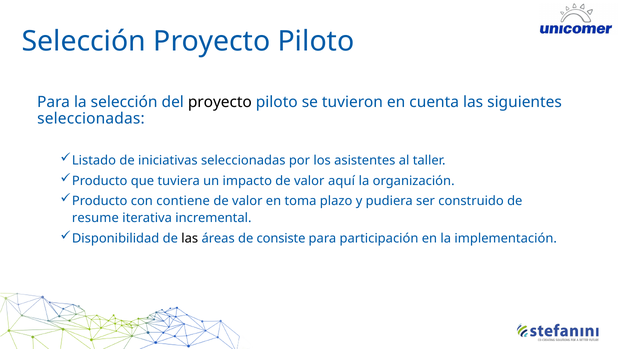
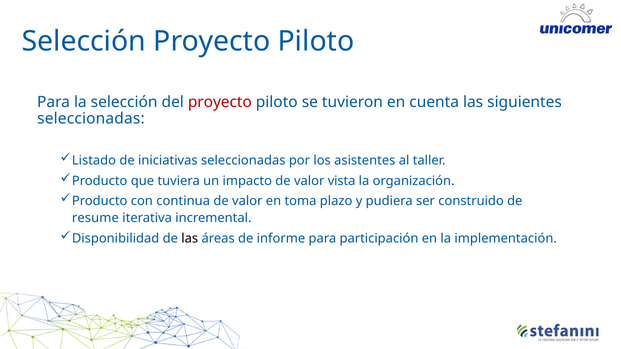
proyecto at (220, 102) colour: black -> red
aquí: aquí -> vista
contiene: contiene -> continua
consiste: consiste -> informe
